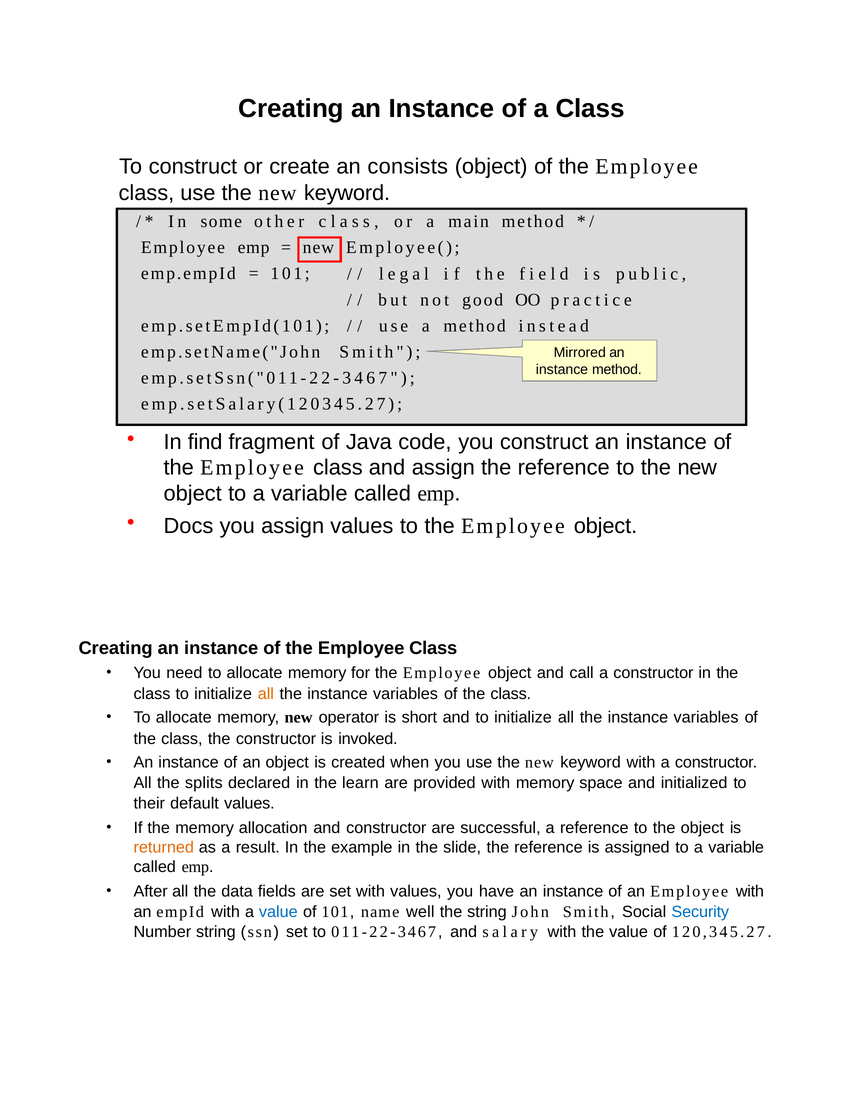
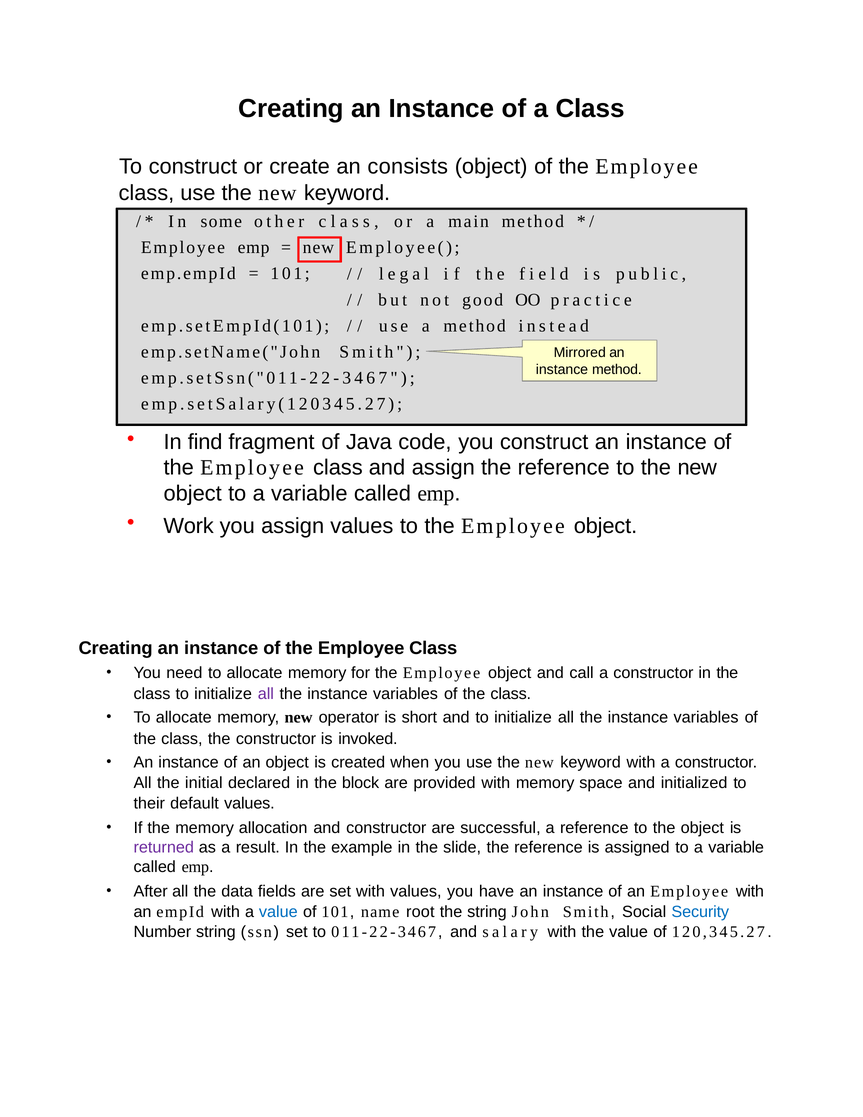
Docs: Docs -> Work
all at (266, 694) colour: orange -> purple
splits: splits -> initial
learn: learn -> block
returned colour: orange -> purple
well: well -> root
